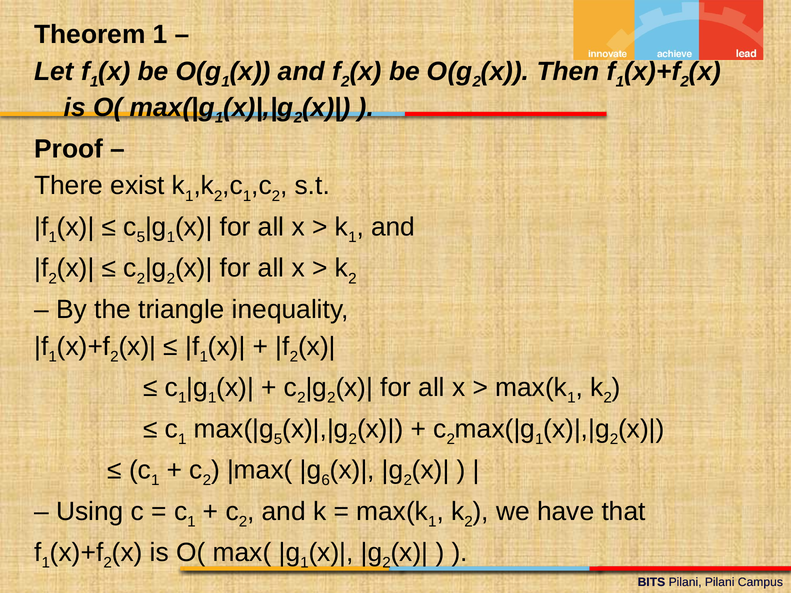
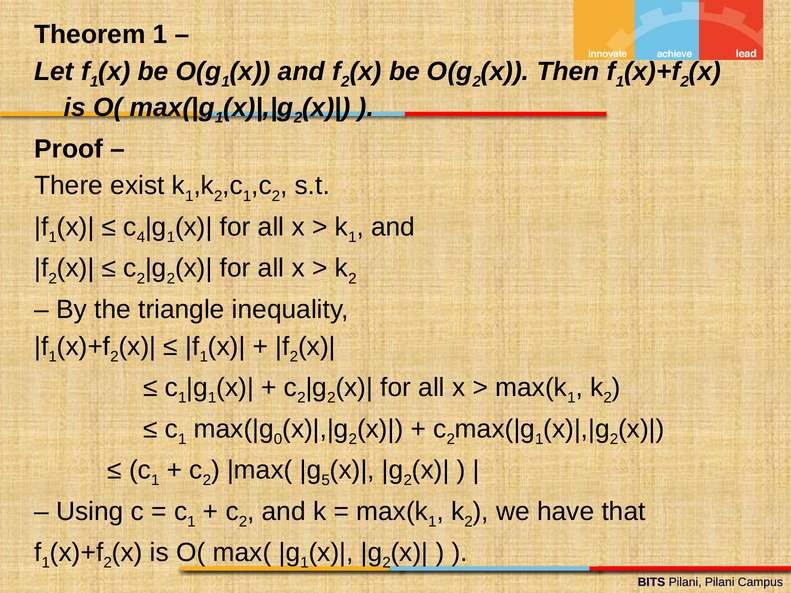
c 5: 5 -> 4
5 at (278, 439): 5 -> 0
6: 6 -> 5
